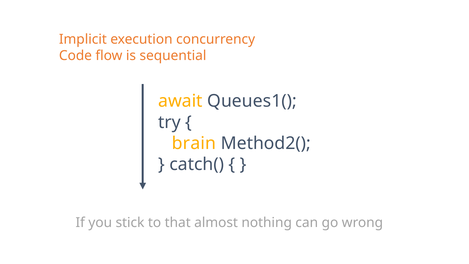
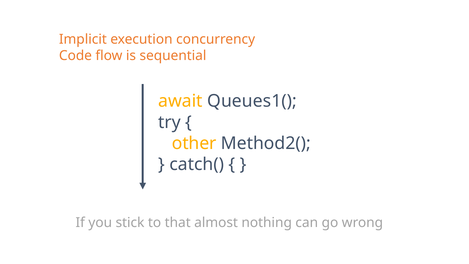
brain: brain -> other
